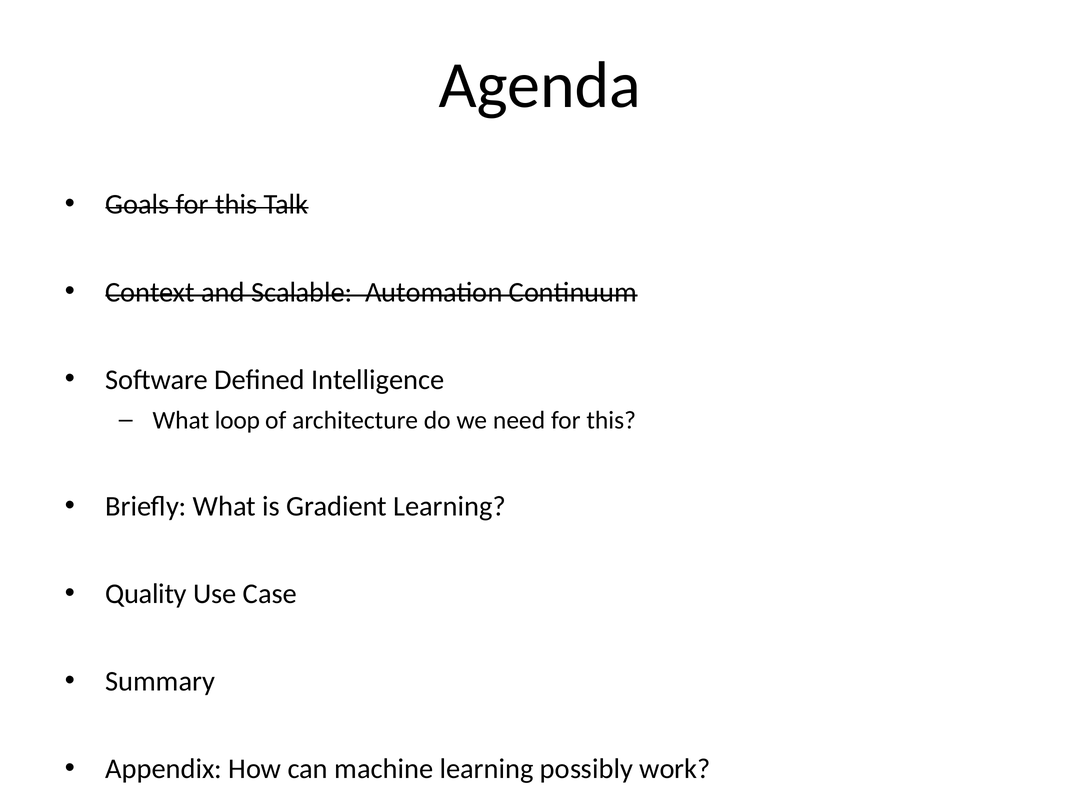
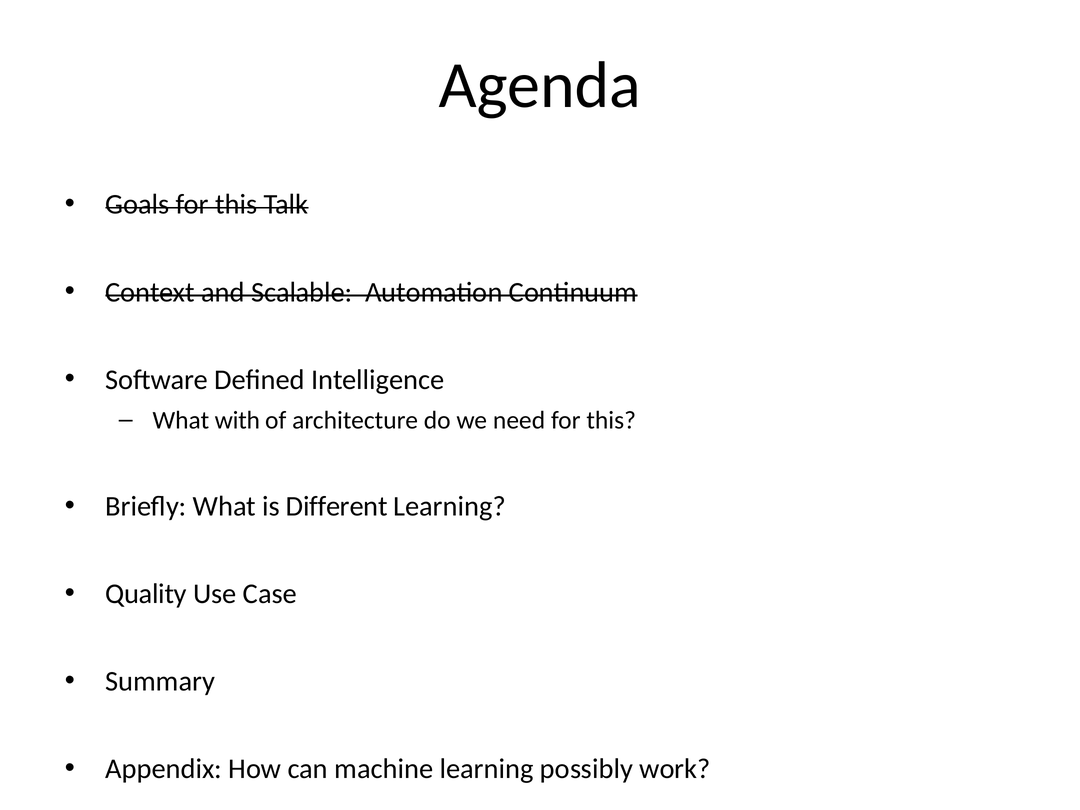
loop: loop -> with
Gradient: Gradient -> Different
